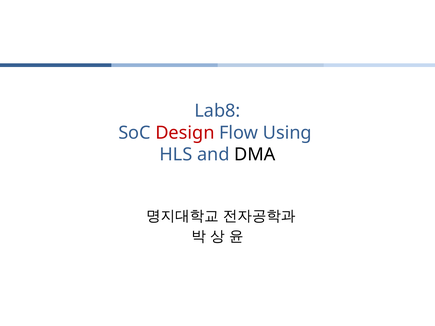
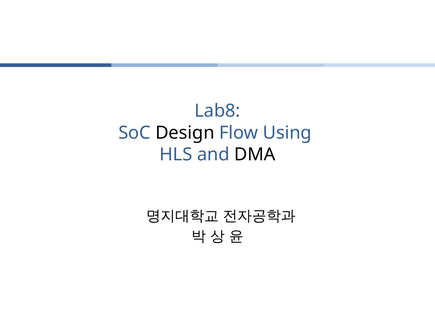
Design colour: red -> black
